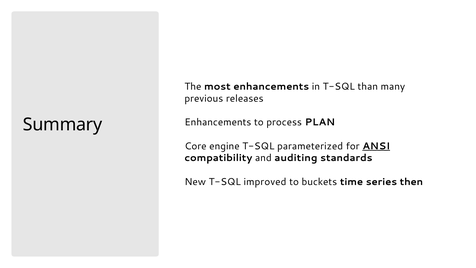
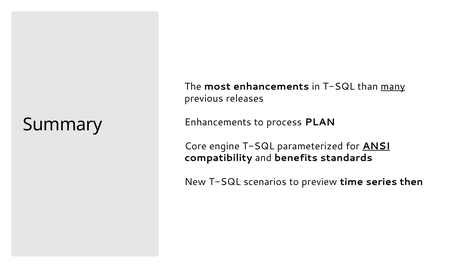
many underline: none -> present
auditing: auditing -> benefits
improved: improved -> scenarios
buckets: buckets -> preview
